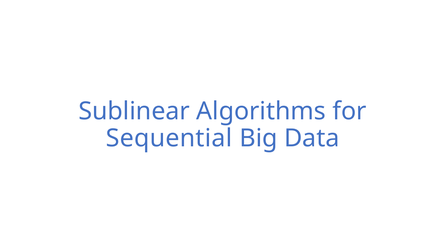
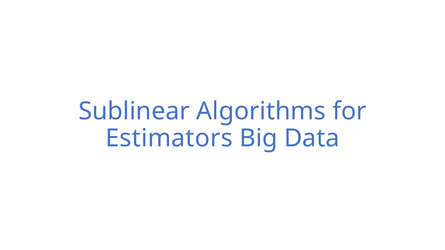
Sequential: Sequential -> Estimators
